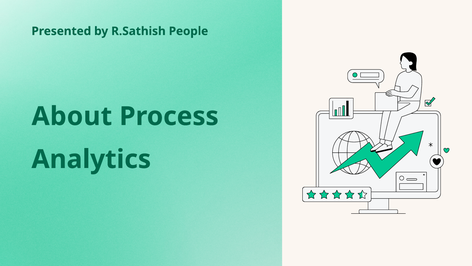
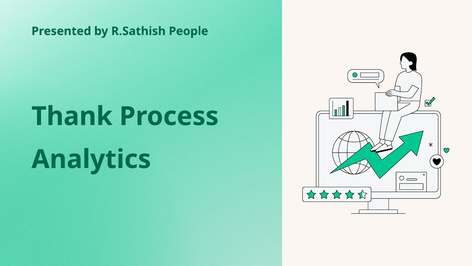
About: About -> Thank
